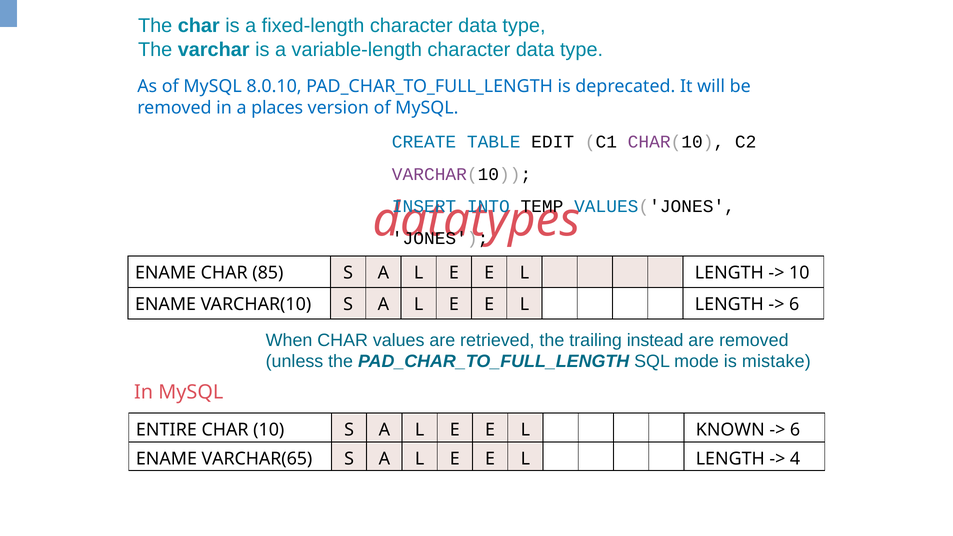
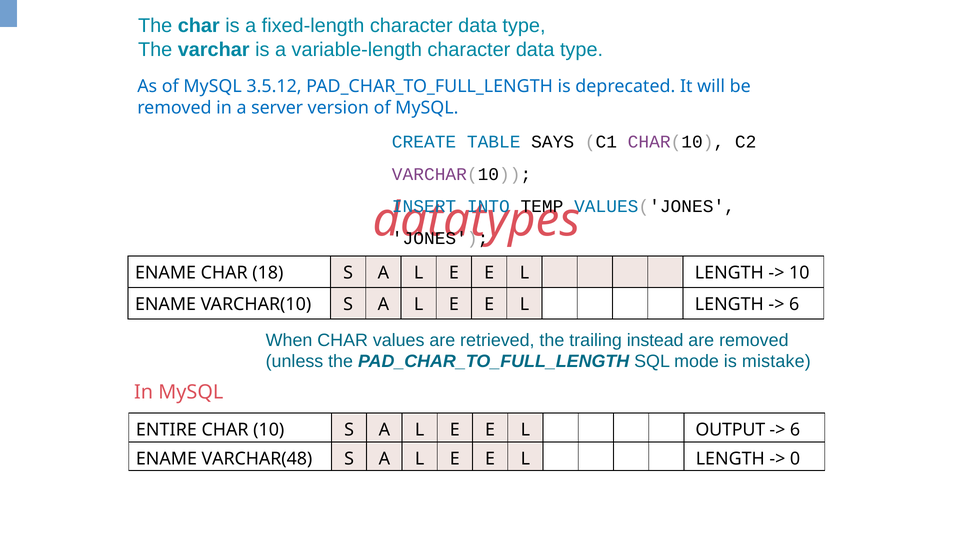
8.0.10: 8.0.10 -> 3.5.12
places: places -> server
EDIT: EDIT -> SAYS
85: 85 -> 18
KNOWN: KNOWN -> OUTPUT
VARCHAR(65: VARCHAR(65 -> VARCHAR(48
4: 4 -> 0
